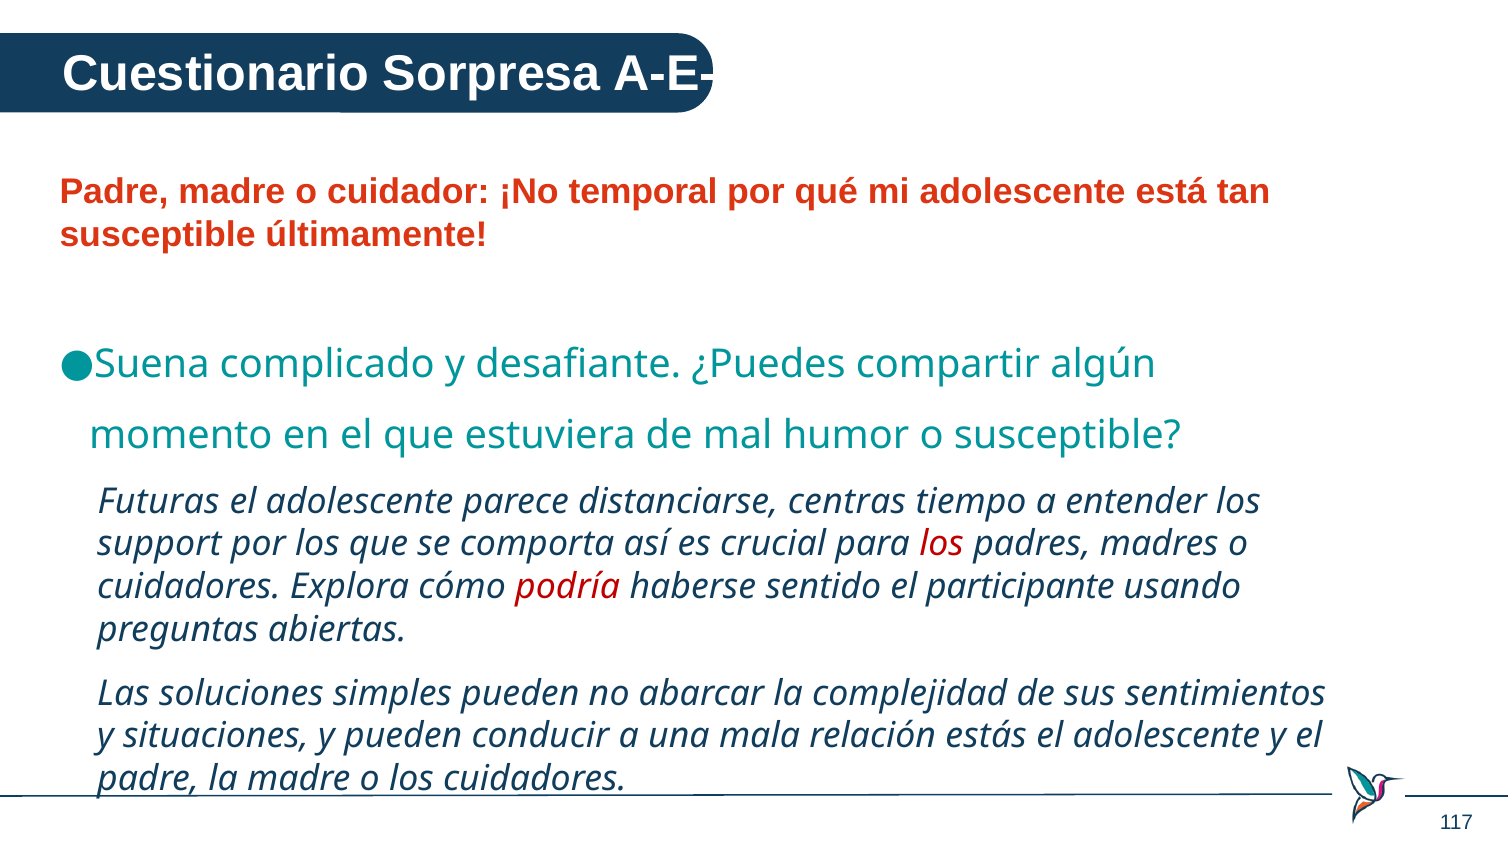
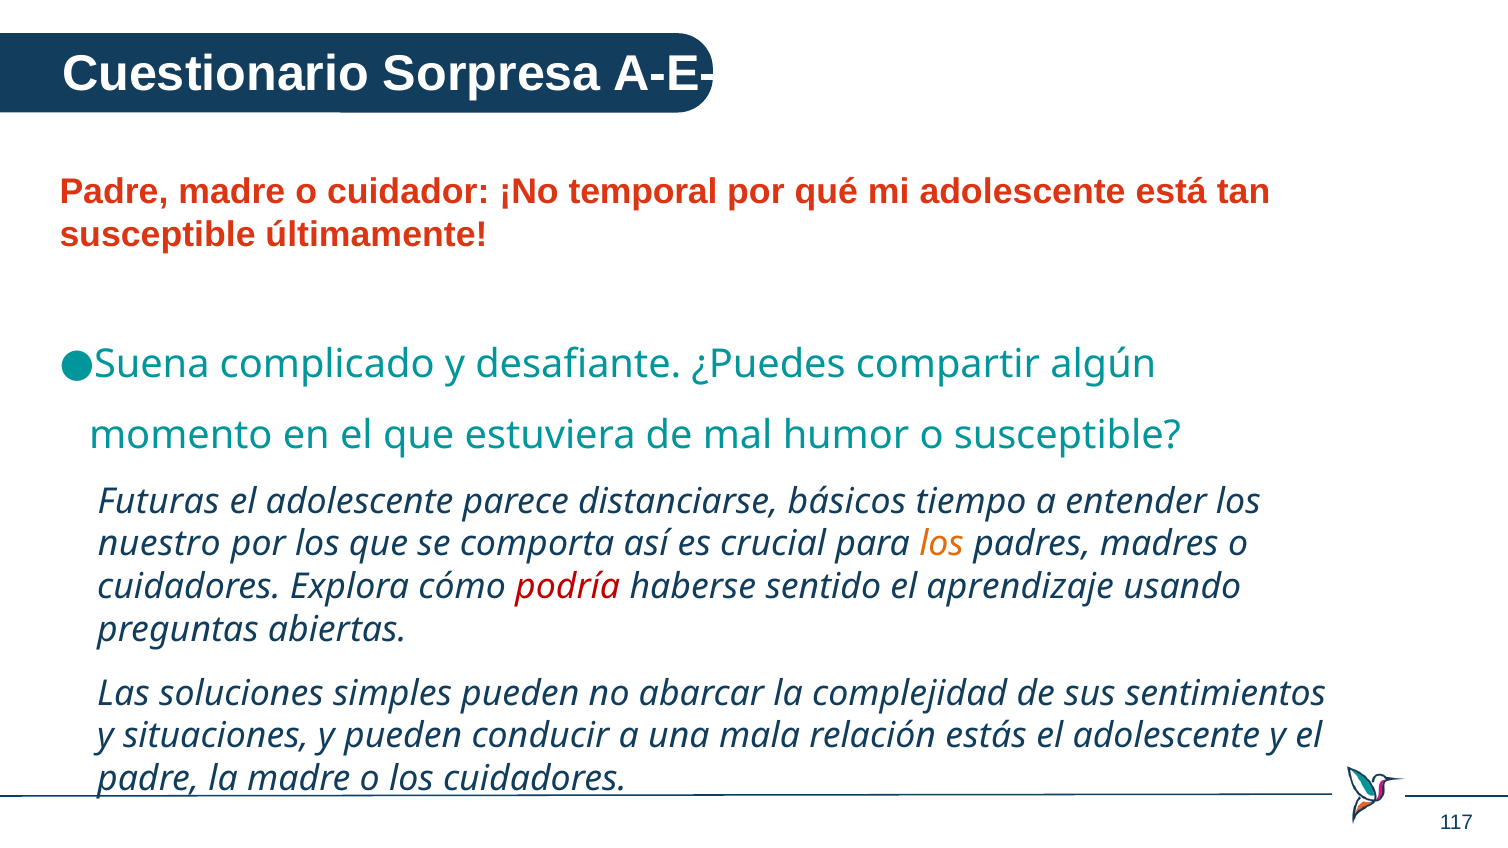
centras: centras -> básicos
support: support -> nuestro
los at (942, 544) colour: red -> orange
participante: participante -> aprendizaje
